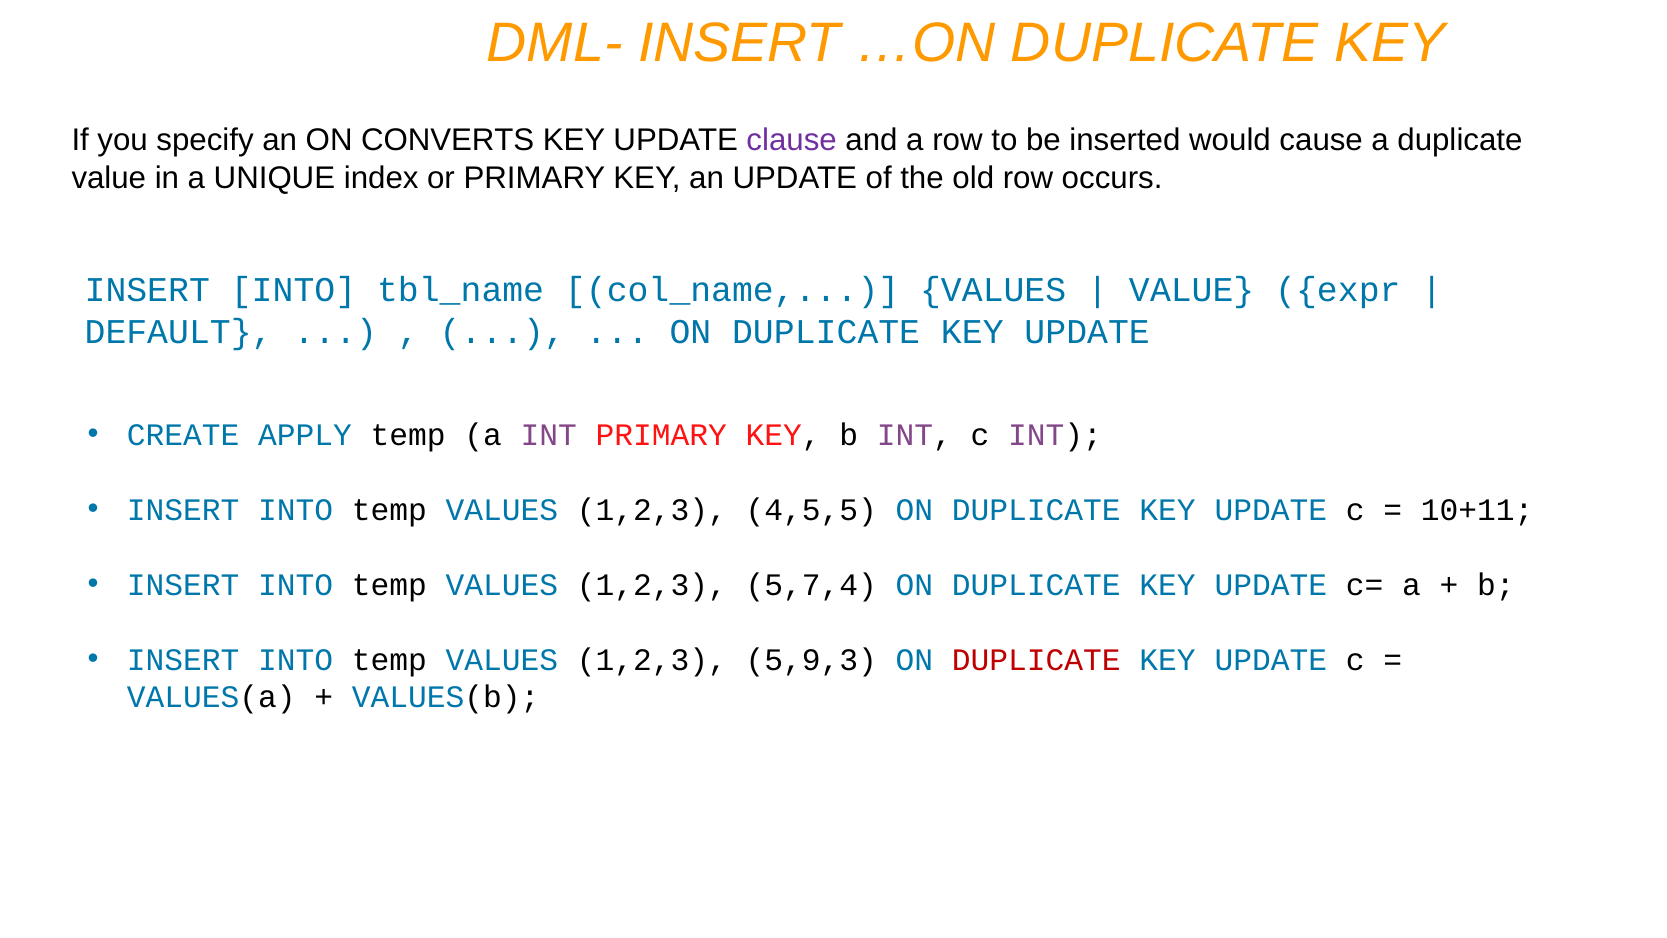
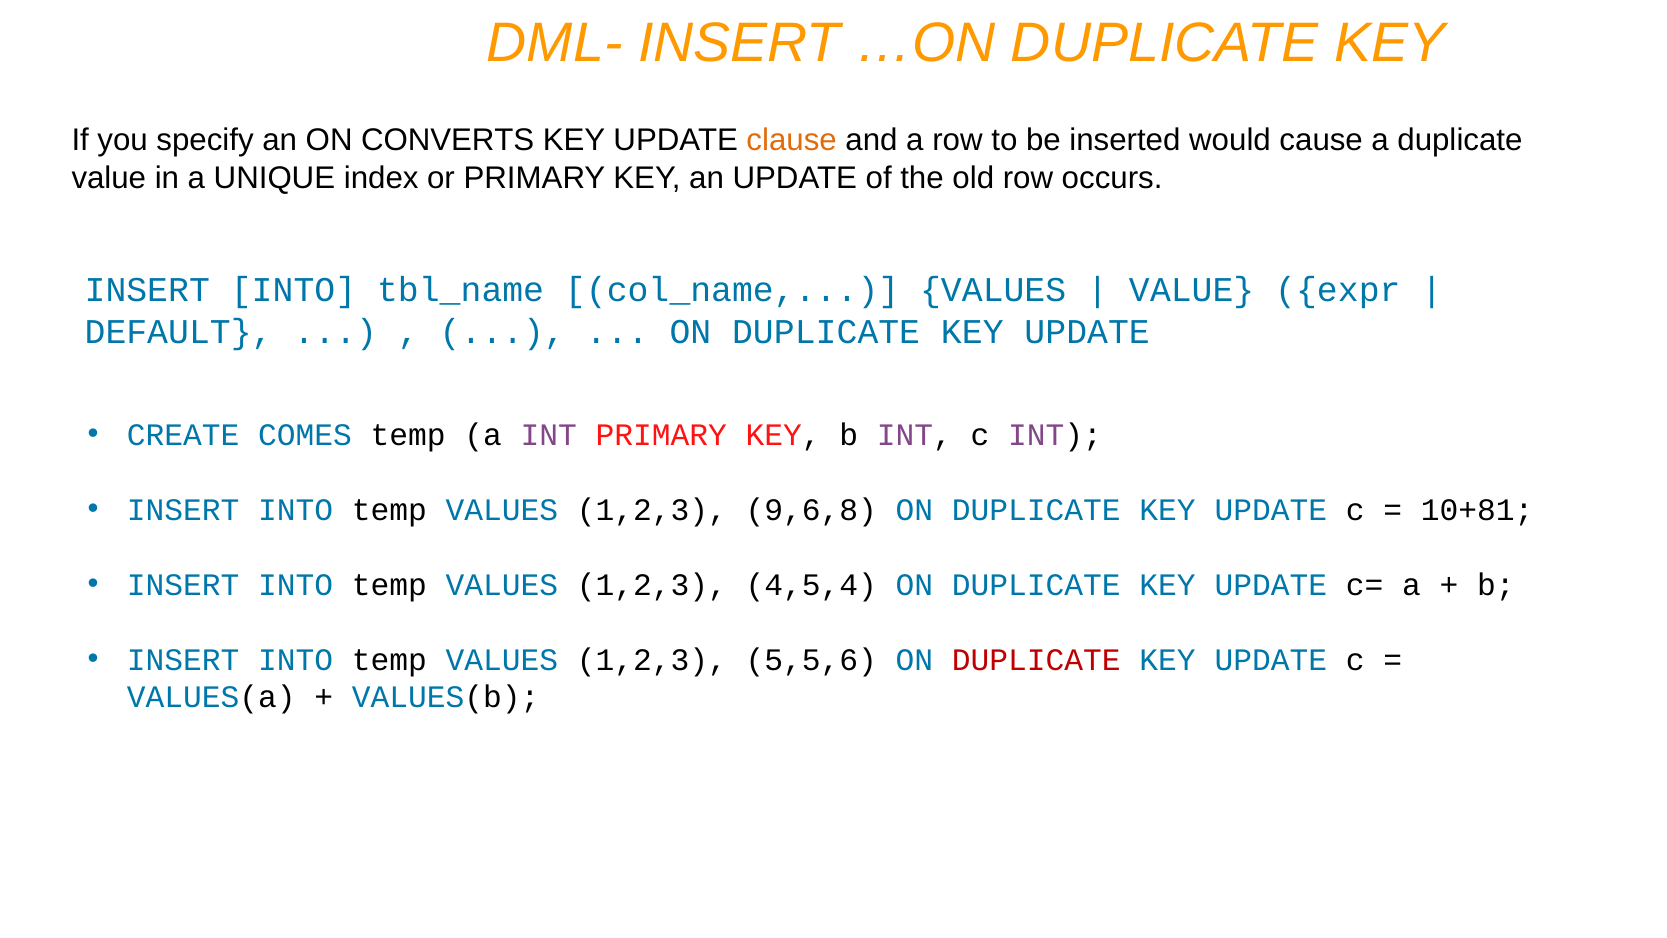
clause colour: purple -> orange
APPLY: APPLY -> COMES
4,5,5: 4,5,5 -> 9,6,8
10+11: 10+11 -> 10+81
5,7,4: 5,7,4 -> 4,5,4
5,9,3: 5,9,3 -> 5,5,6
